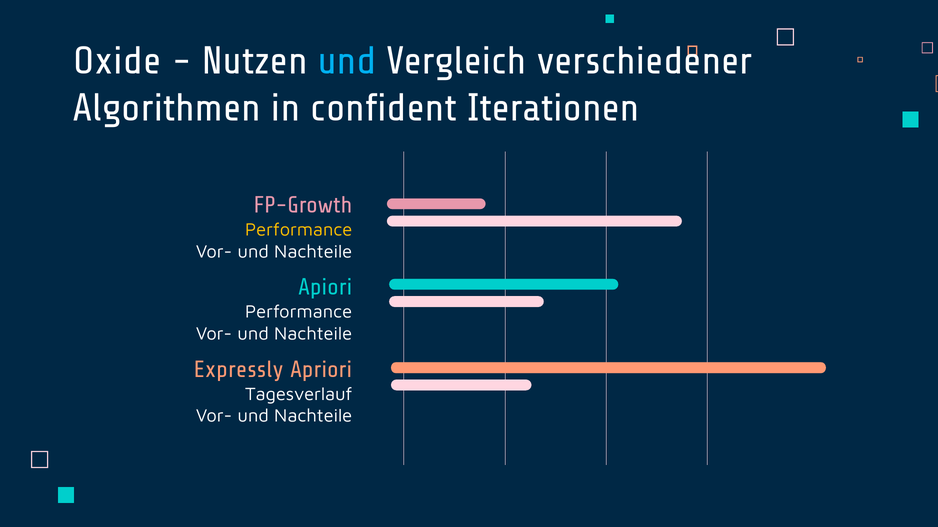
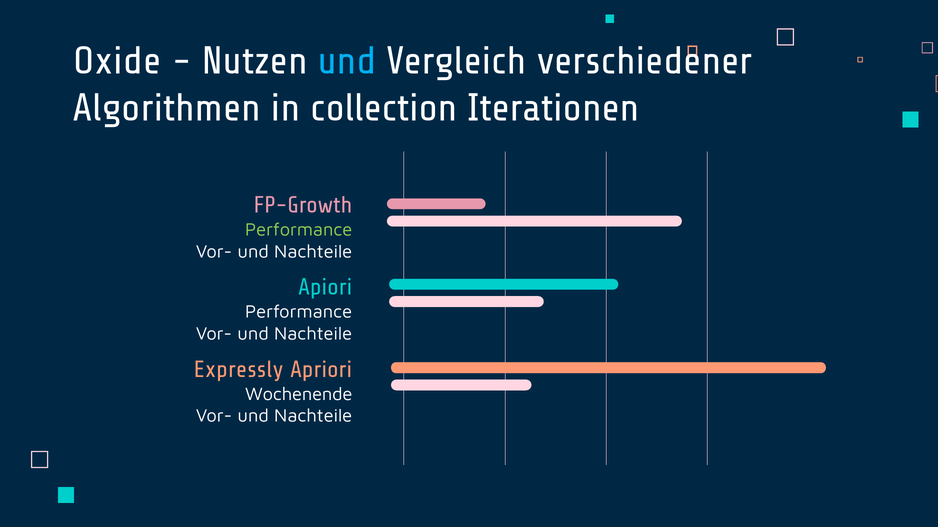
confident: confident -> collection
Performance at (299, 230) colour: yellow -> light green
Tagesverlauf: Tagesverlauf -> Wochenende
